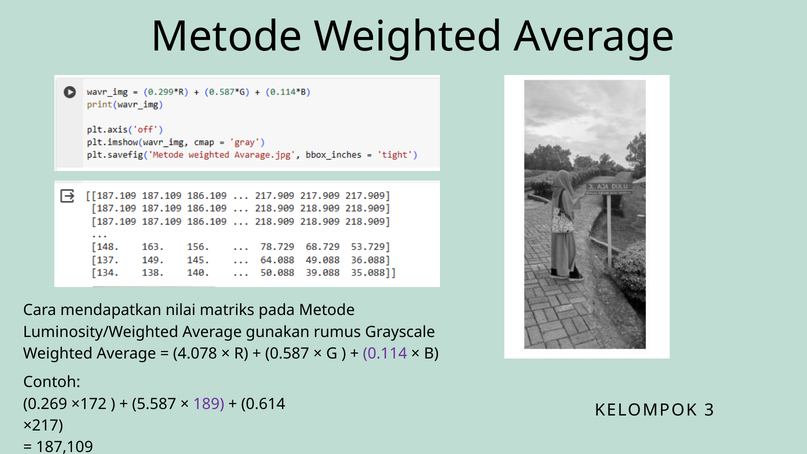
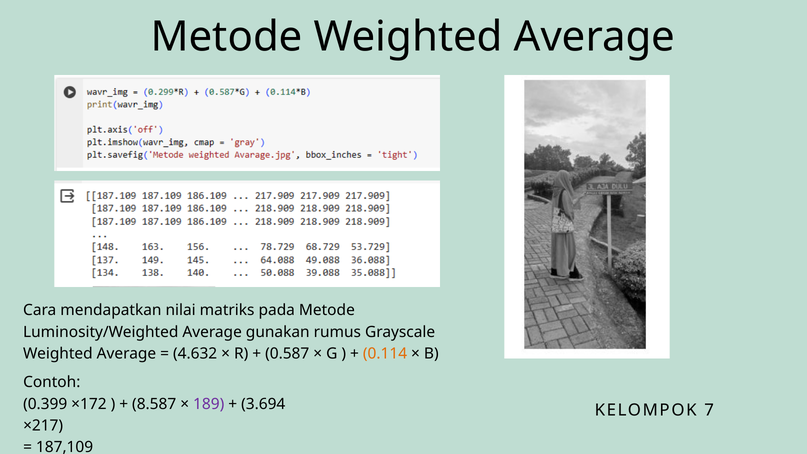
4.078: 4.078 -> 4.632
0.114 colour: purple -> orange
0.269: 0.269 -> 0.399
5.587: 5.587 -> 8.587
0.614: 0.614 -> 3.694
3: 3 -> 7
